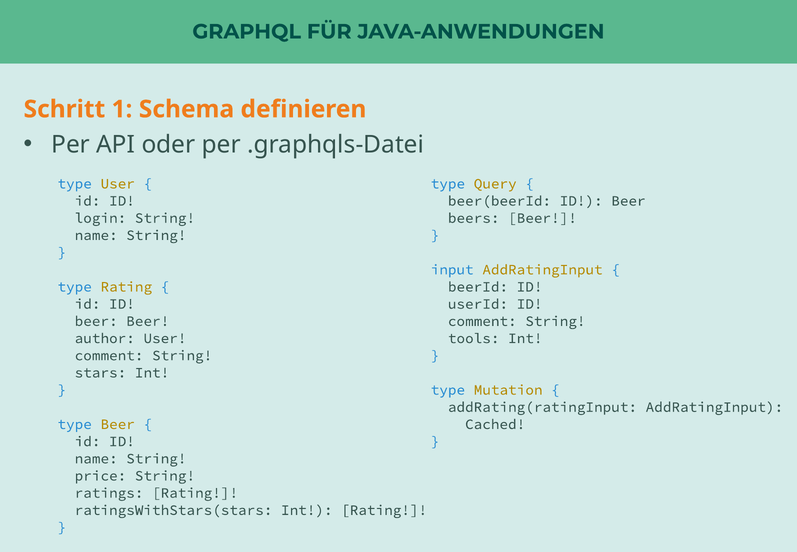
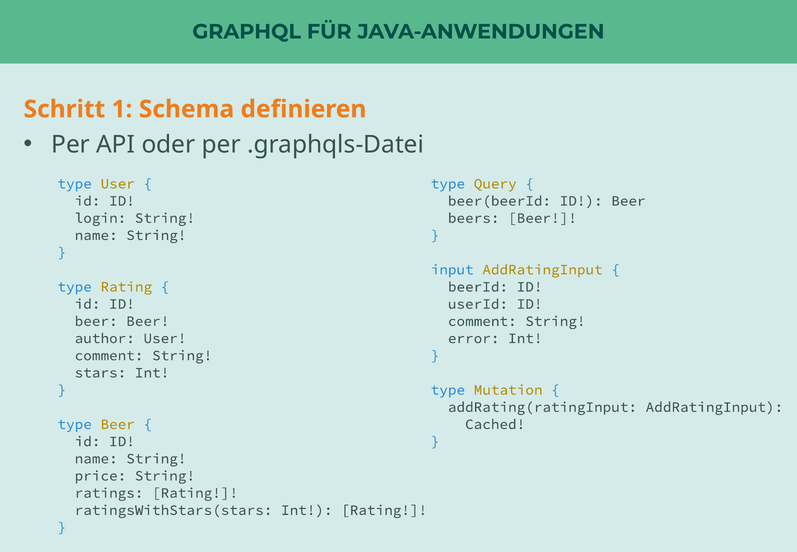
tools: tools -> error
